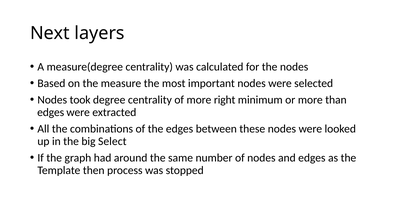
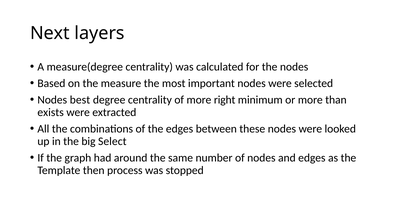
took: took -> best
edges at (51, 112): edges -> exists
